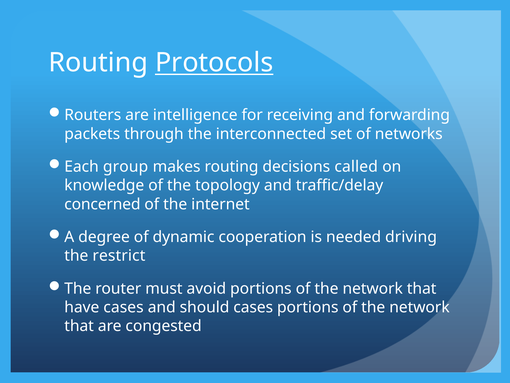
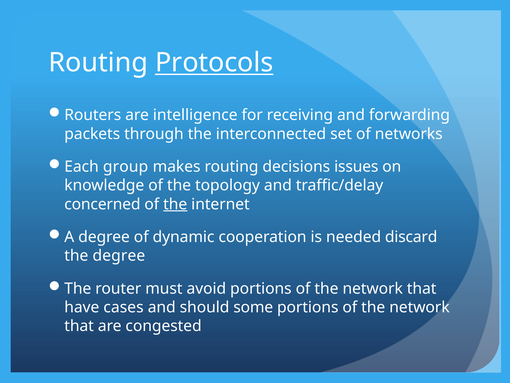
called: called -> issues
the at (175, 204) underline: none -> present
driving: driving -> discard
the restrict: restrict -> degree
should cases: cases -> some
